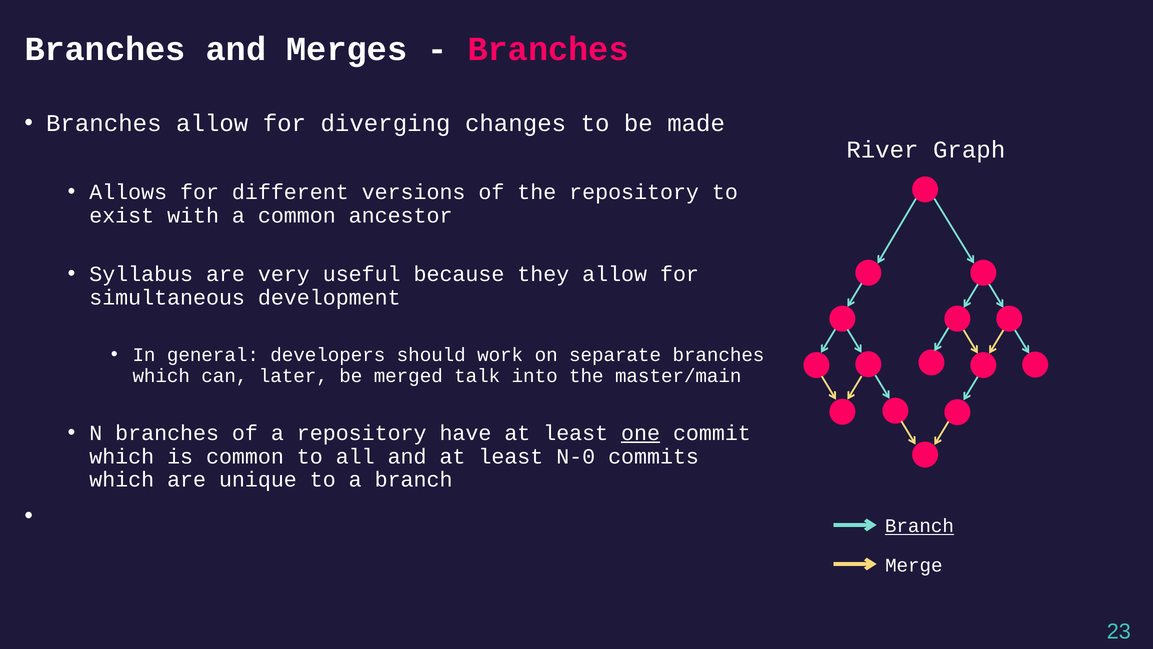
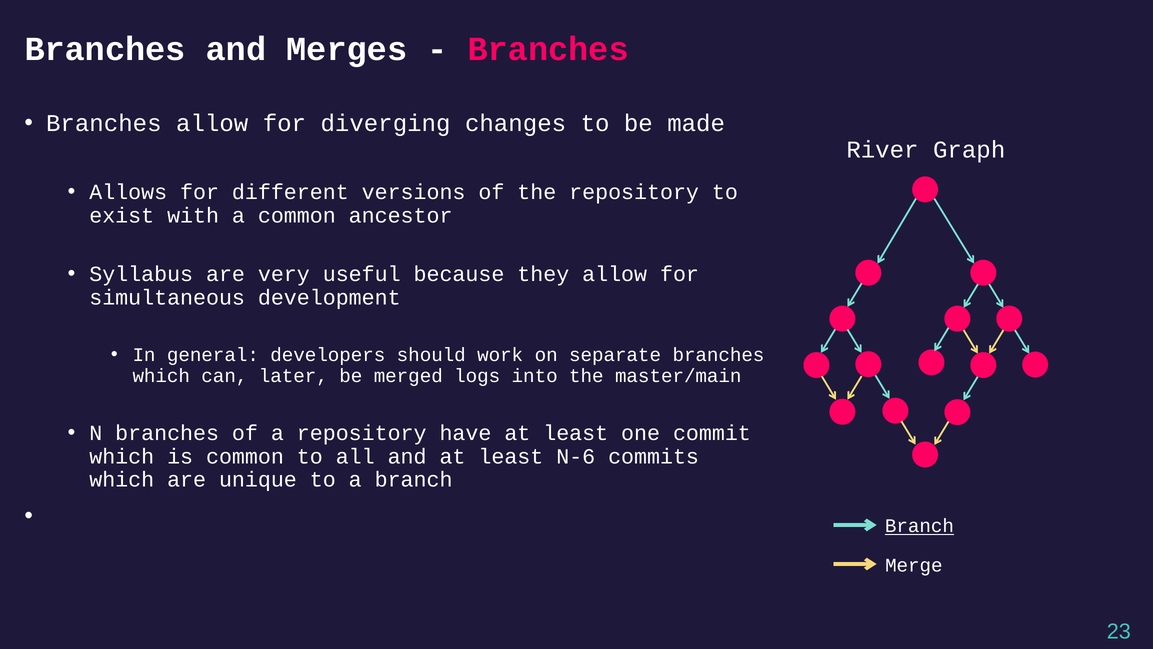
talk: talk -> logs
one underline: present -> none
N-0: N-0 -> N-6
